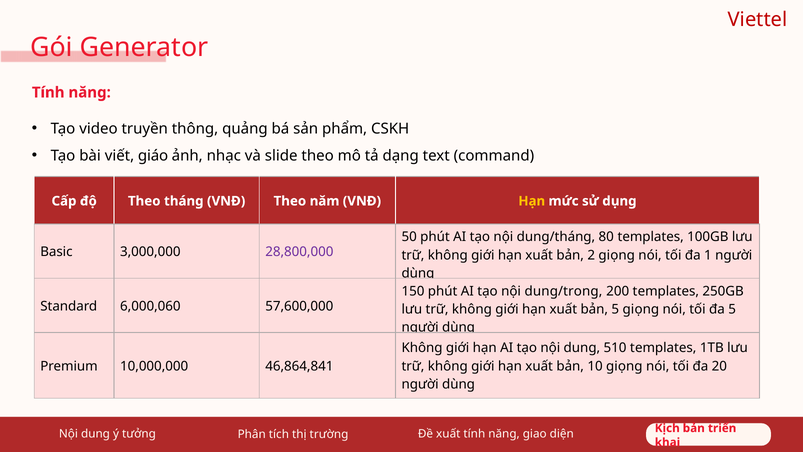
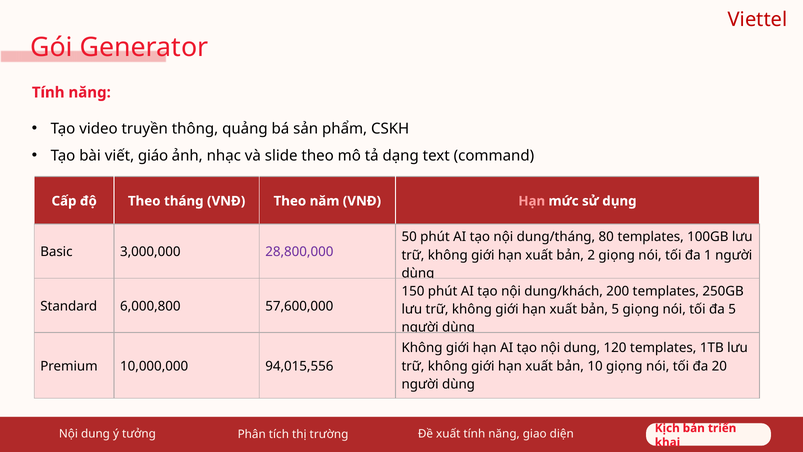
Hạn at (532, 201) colour: yellow -> pink
dung/trong: dung/trong -> dung/khách
6,000,060: 6,000,060 -> 6,000,800
510: 510 -> 120
46,864,841: 46,864,841 -> 94,015,556
